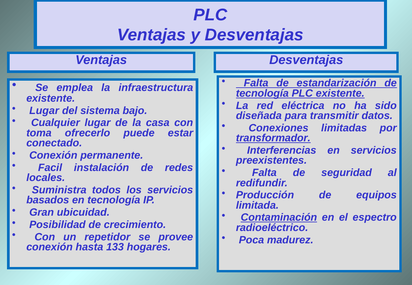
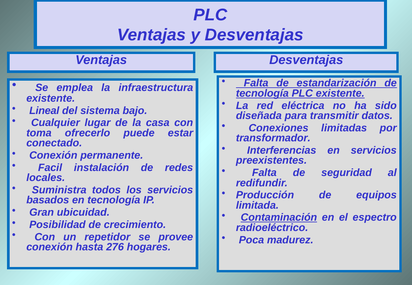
Lugar at (44, 111): Lugar -> Lineal
transformador underline: present -> none
133: 133 -> 276
